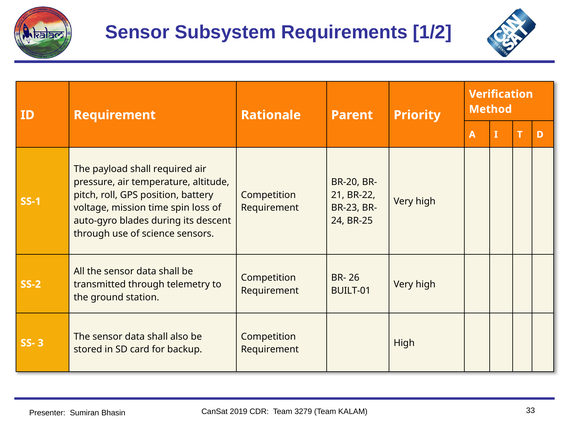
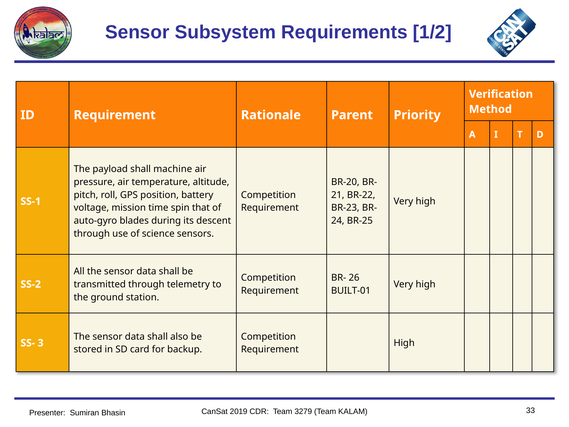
required: required -> machine
loss: loss -> that
